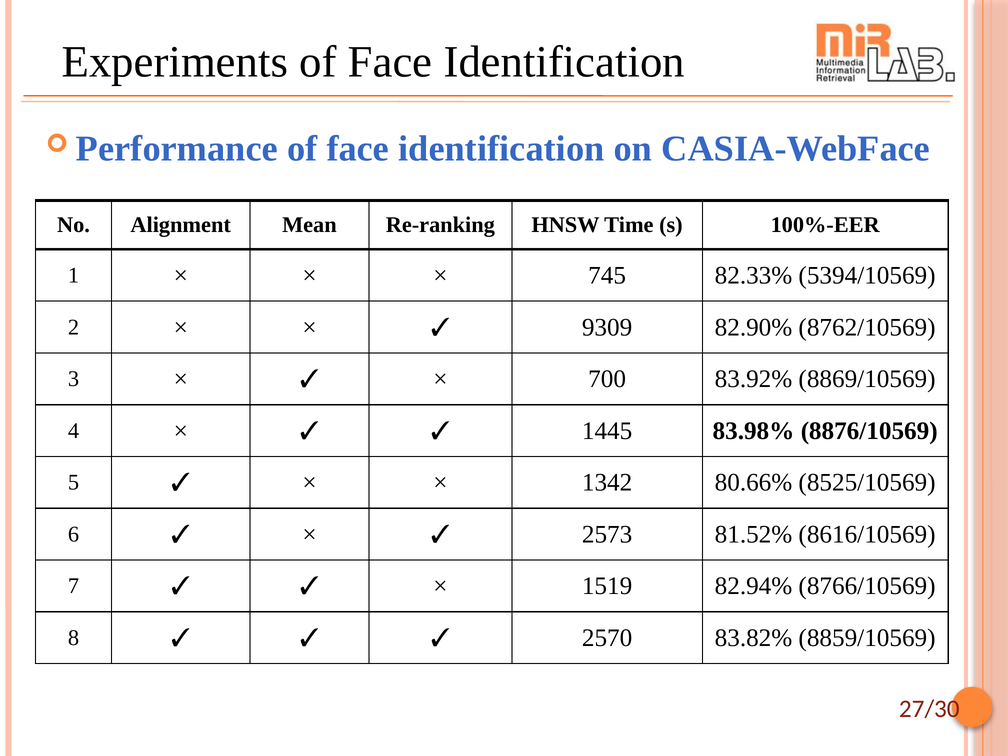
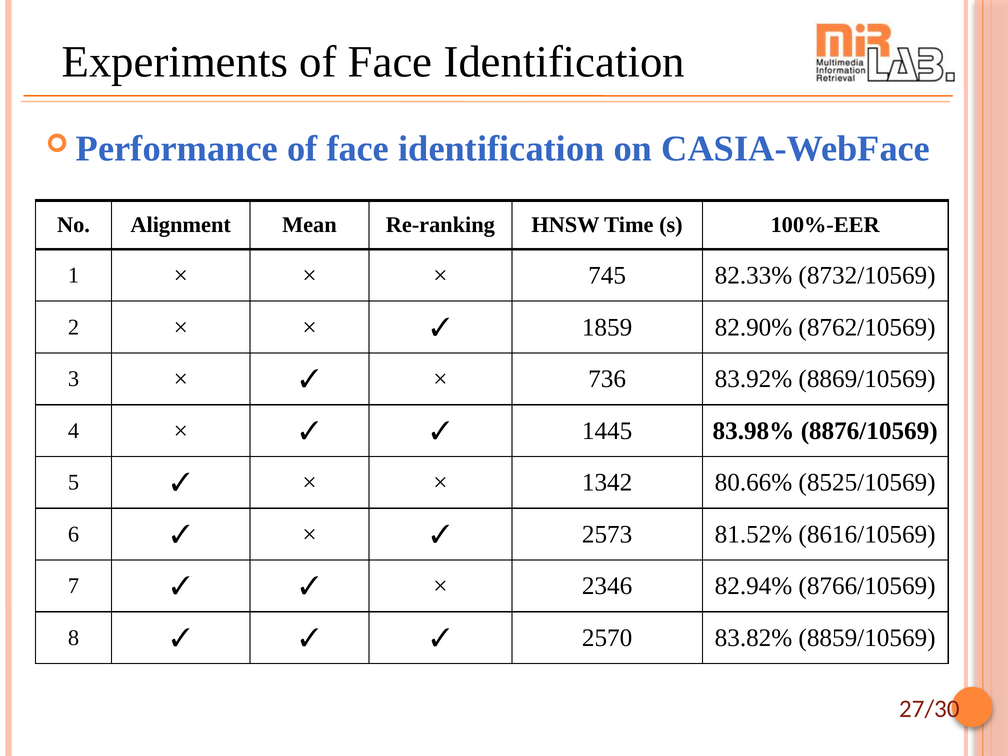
5394/10569: 5394/10569 -> 8732/10569
9309: 9309 -> 1859
700: 700 -> 736
1519: 1519 -> 2346
